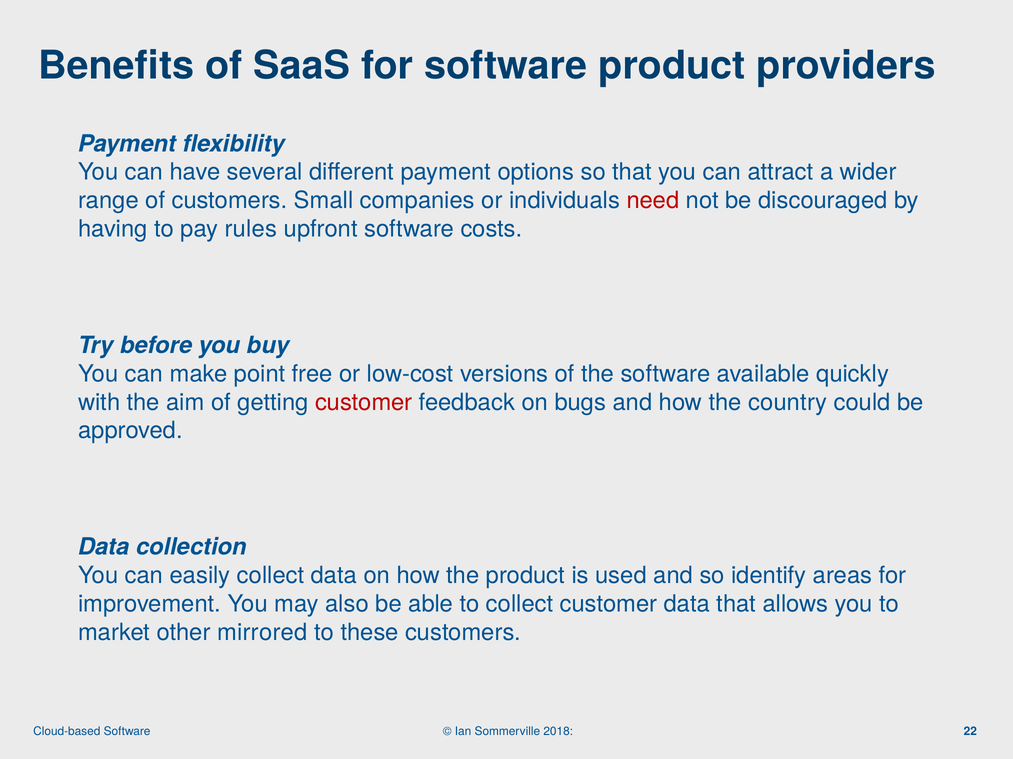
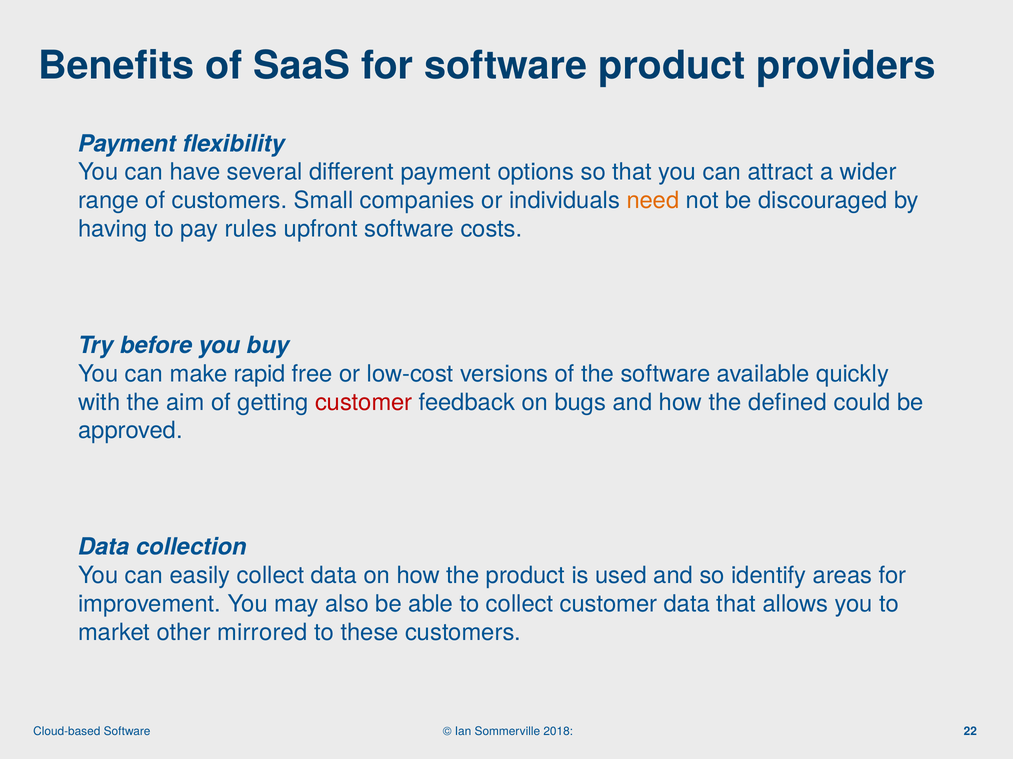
need colour: red -> orange
point: point -> rapid
country: country -> defined
